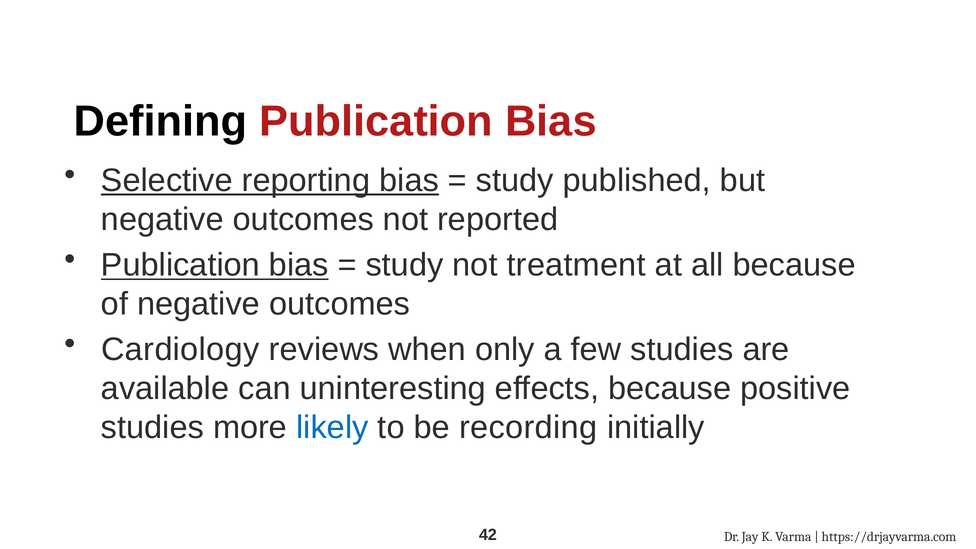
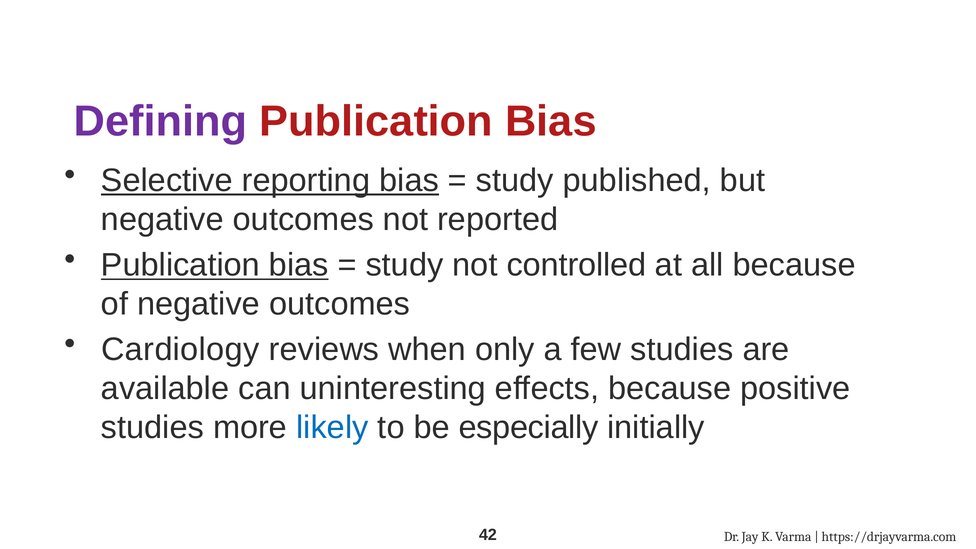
Defining colour: black -> purple
treatment: treatment -> controlled
recording: recording -> especially
